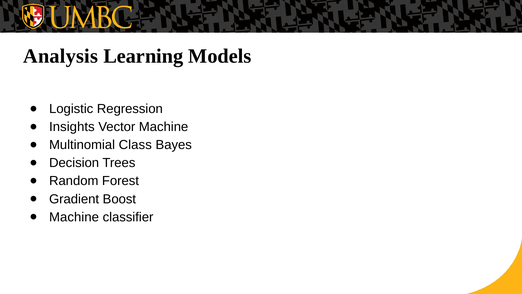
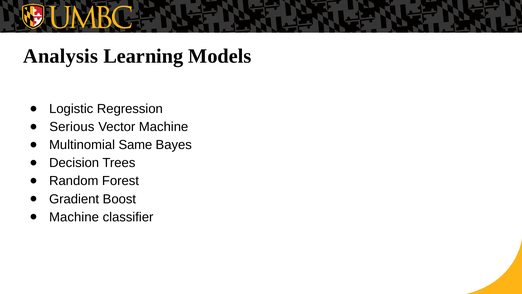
Insights: Insights -> Serious
Class: Class -> Same
